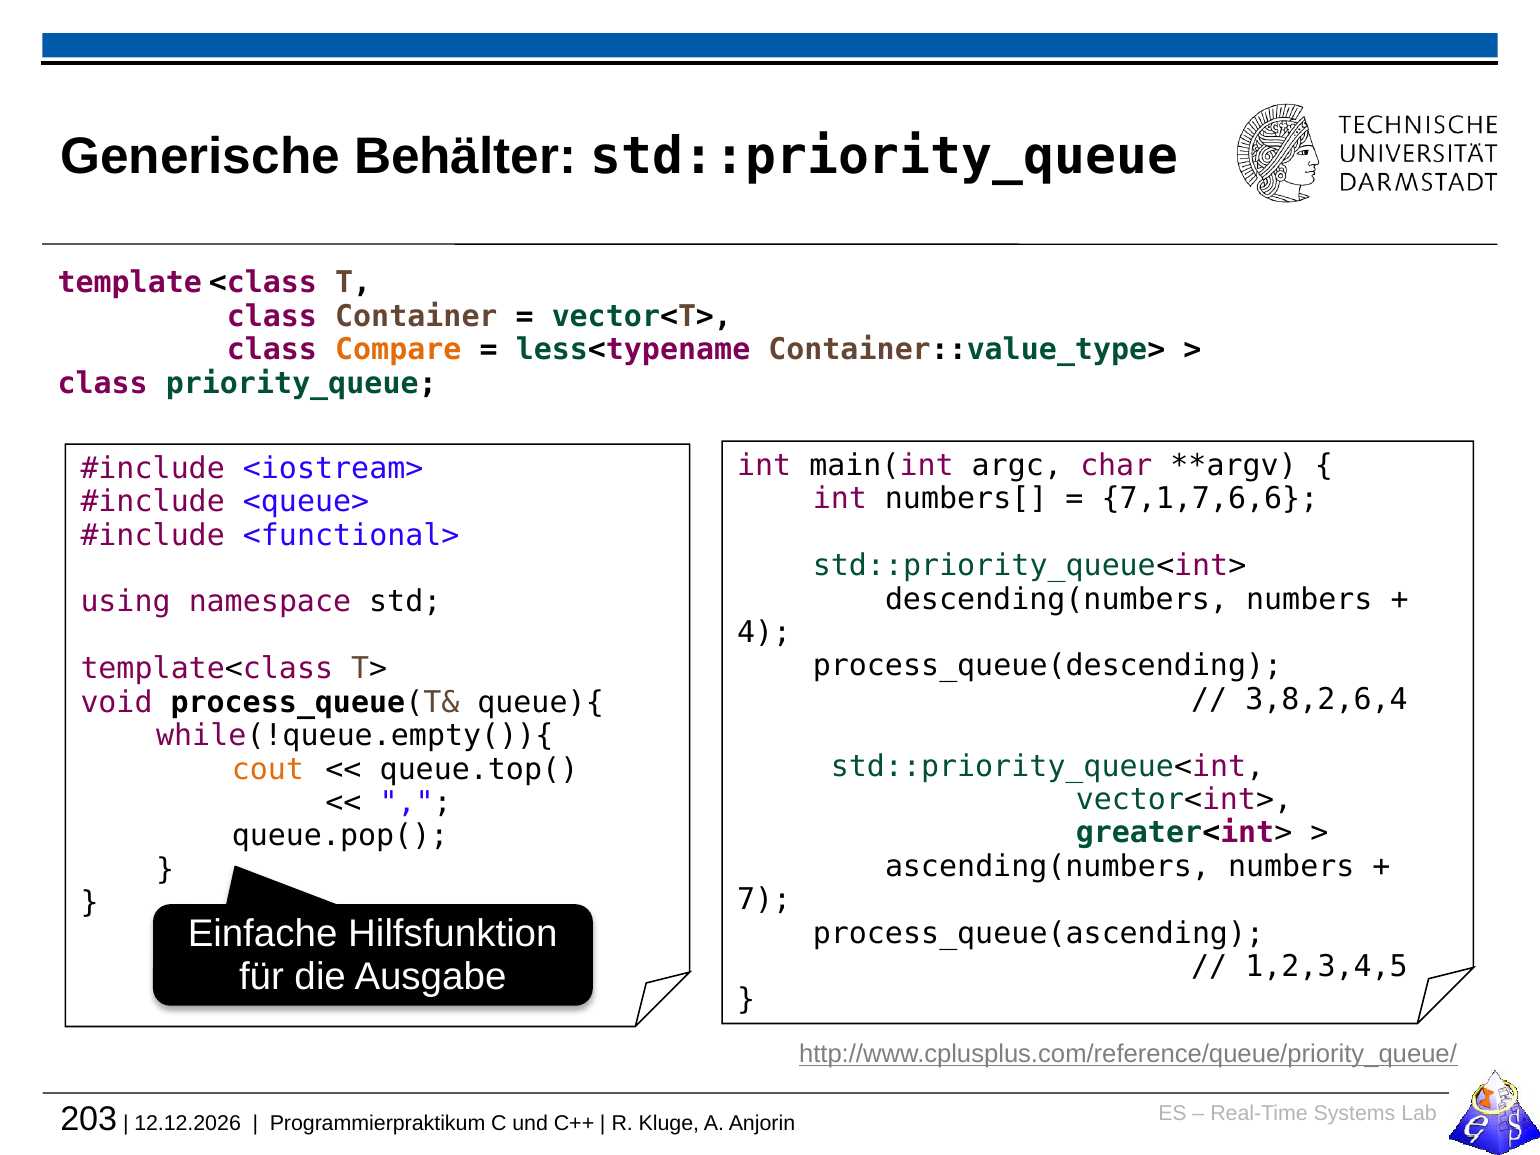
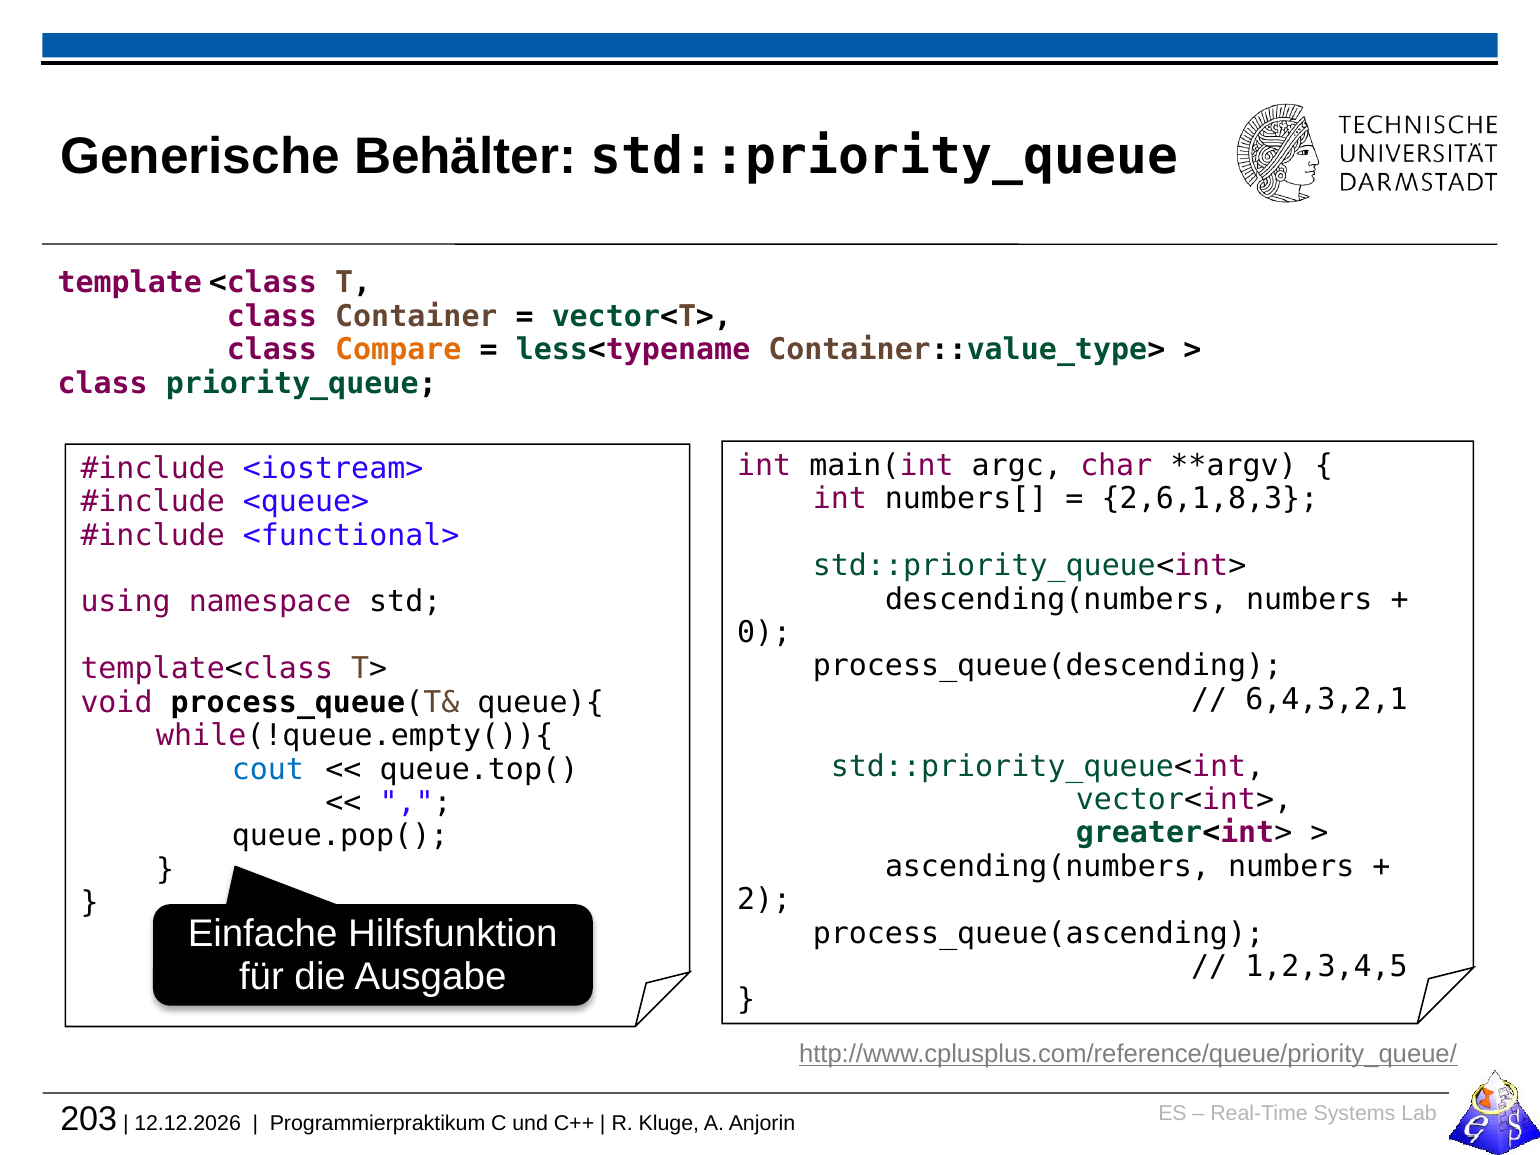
7,1,7,6,6: 7,1,7,6,6 -> 2,6,1,8,3
4: 4 -> 0
3,8,2,6,4: 3,8,2,6,4 -> 6,4,3,2,1
cout colour: orange -> blue
7: 7 -> 2
